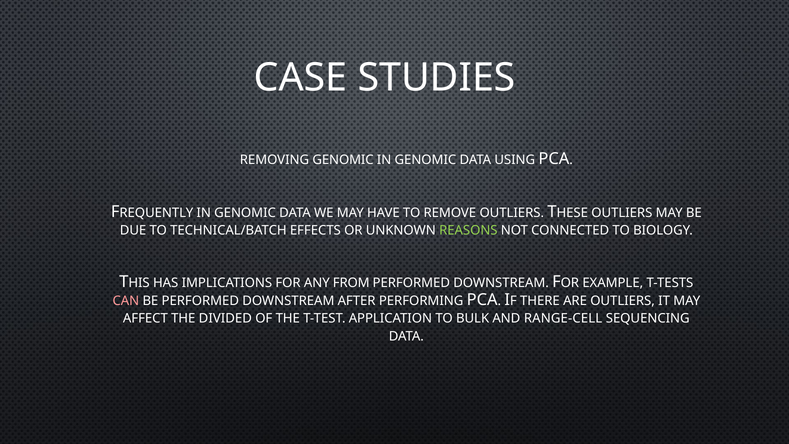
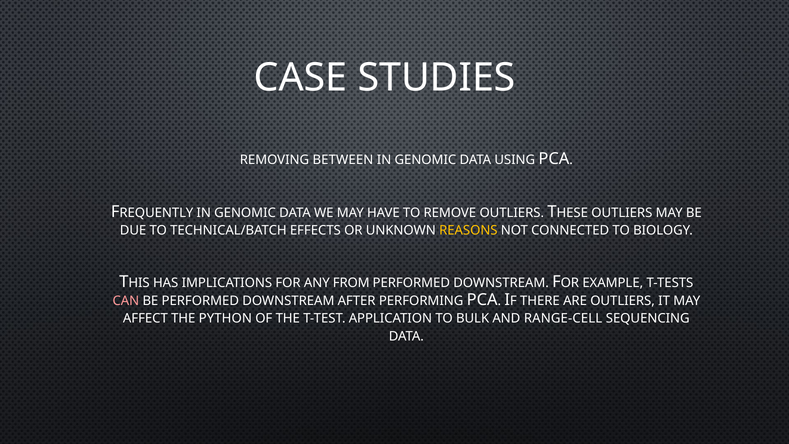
REMOVING GENOMIC: GENOMIC -> BETWEEN
REASONS colour: light green -> yellow
DIVIDED: DIVIDED -> PYTHON
